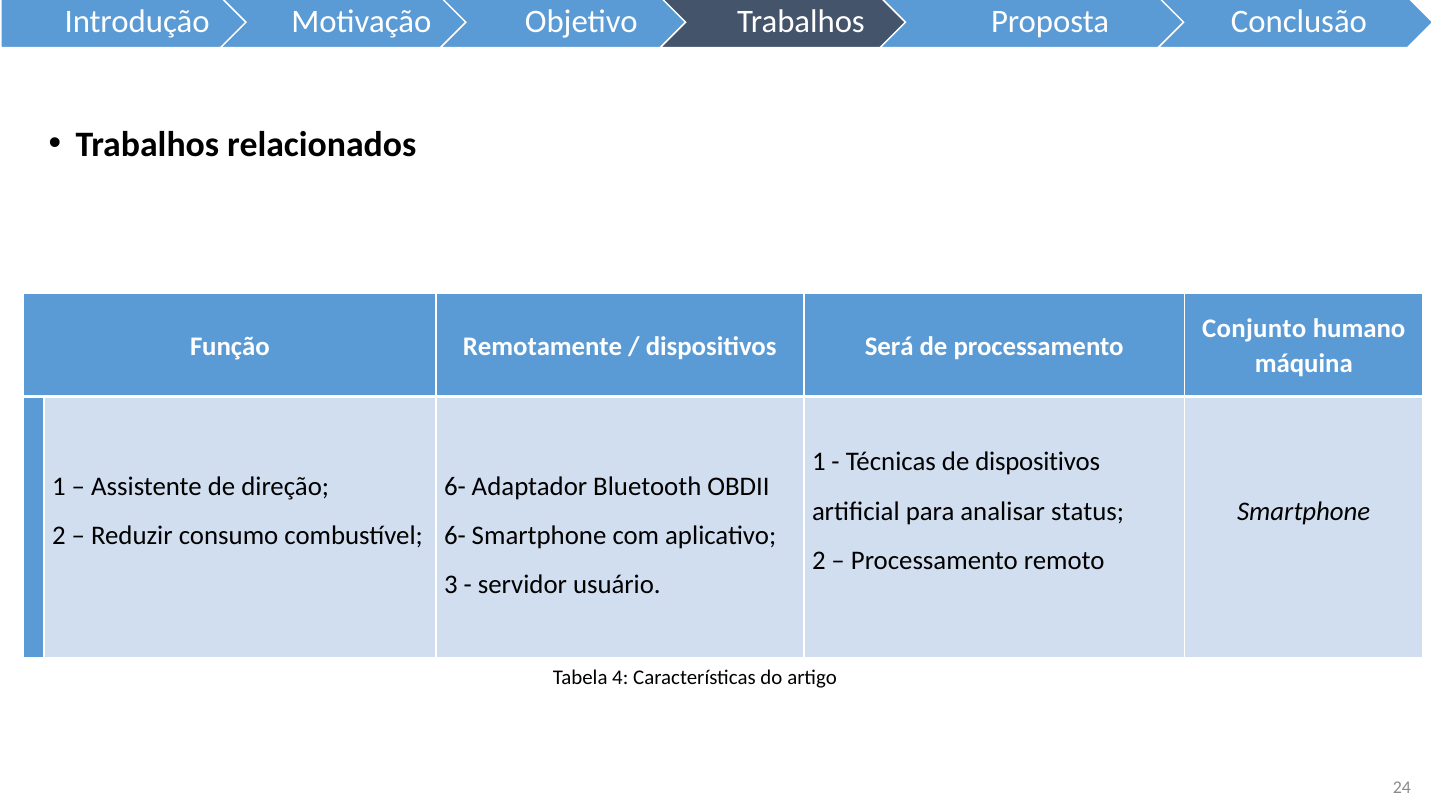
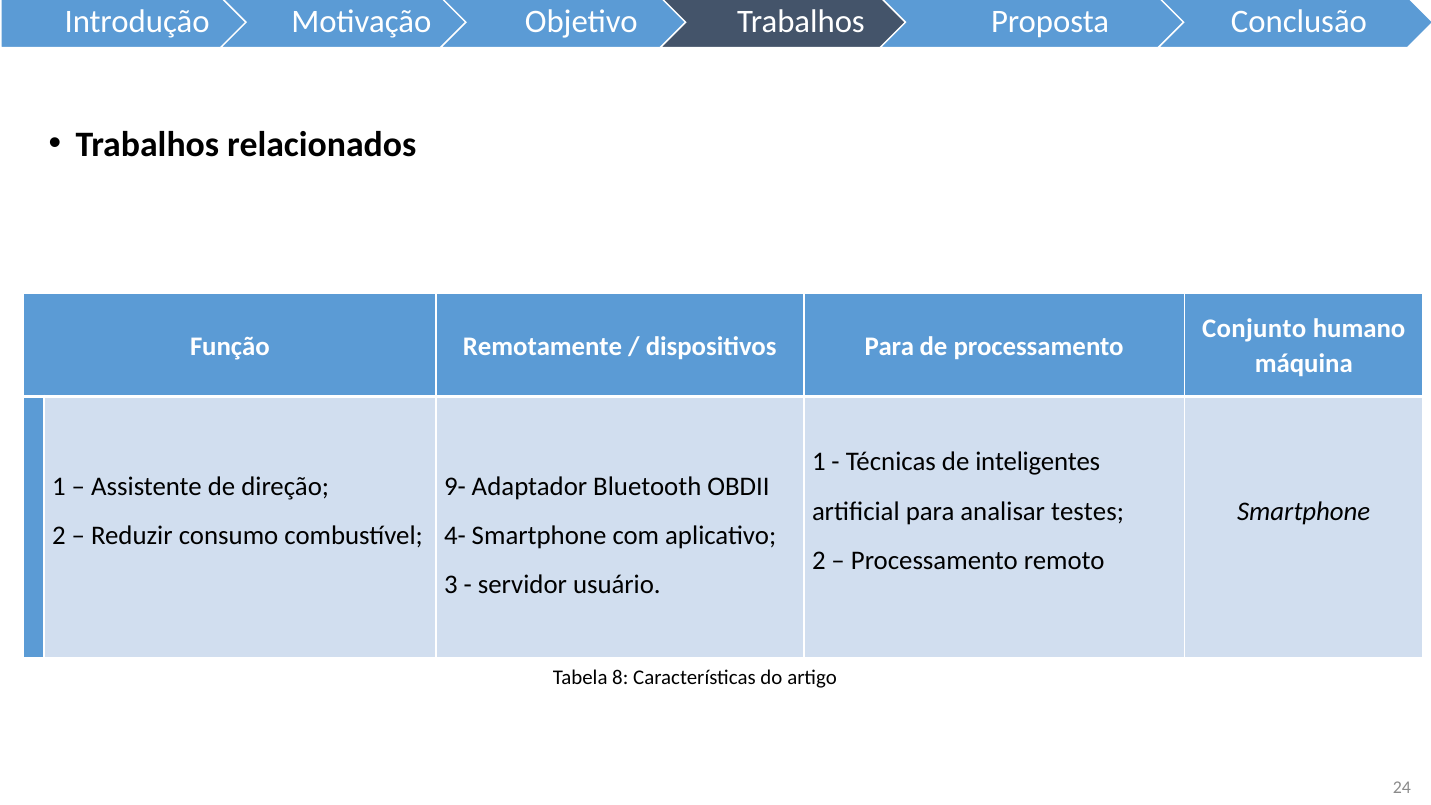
dispositivos Será: Será -> Para
de dispositivos: dispositivos -> inteligentes
6- at (455, 487): 6- -> 9-
status: status -> testes
6- at (455, 536): 6- -> 4-
4: 4 -> 8
